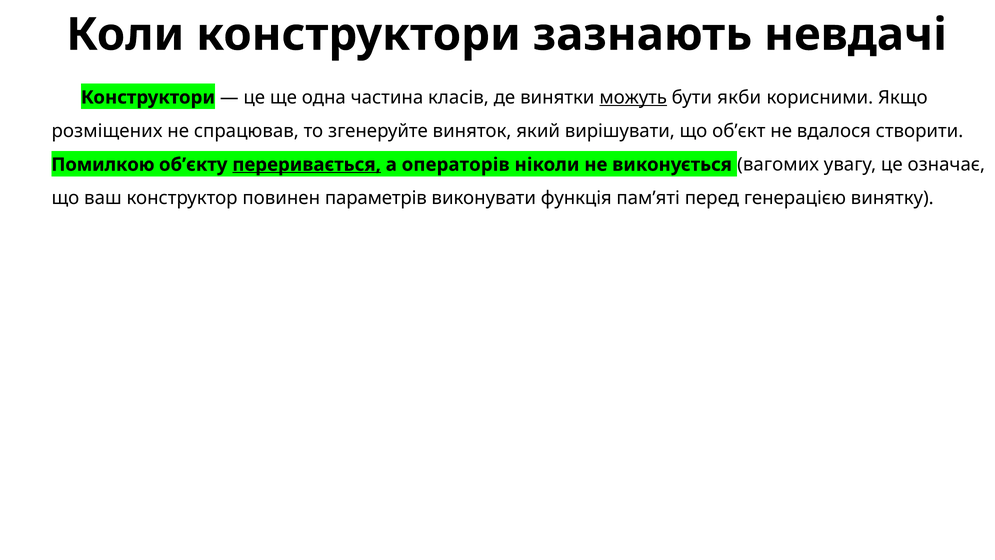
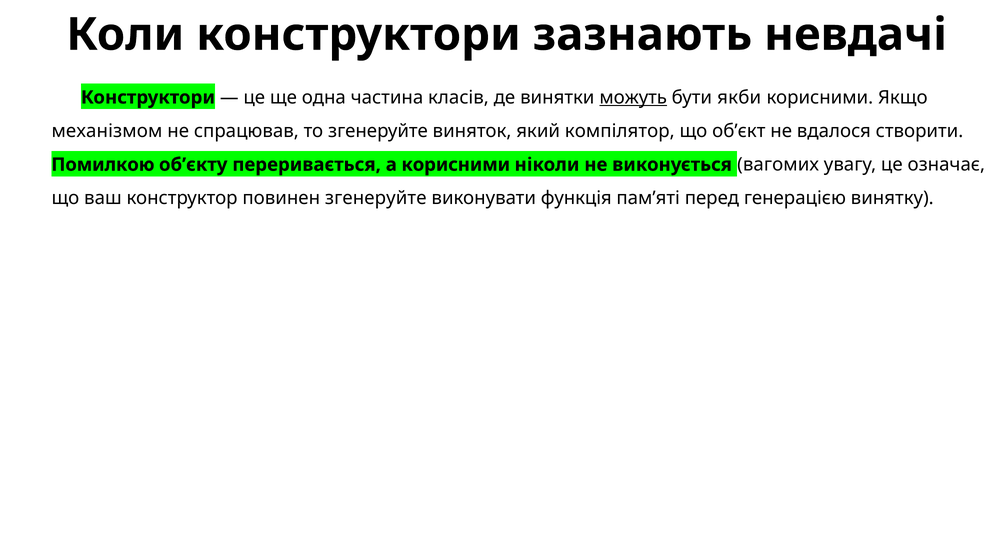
розміщених: розміщених -> механізмом
вирішувати: вирішувати -> компілятор
переривається underline: present -> none
а операторів: операторів -> корисними
повинен параметрів: параметрів -> згенеруйте
